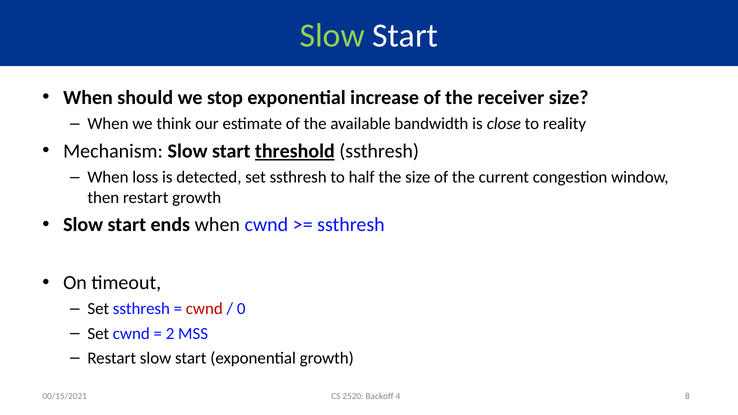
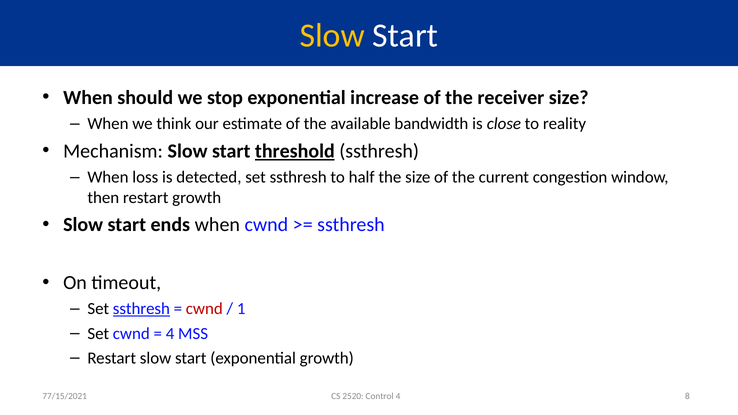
Slow at (332, 35) colour: light green -> yellow
ssthresh at (141, 309) underline: none -> present
0: 0 -> 1
2 at (170, 334): 2 -> 4
Backoff: Backoff -> Control
00/15/2021: 00/15/2021 -> 77/15/2021
